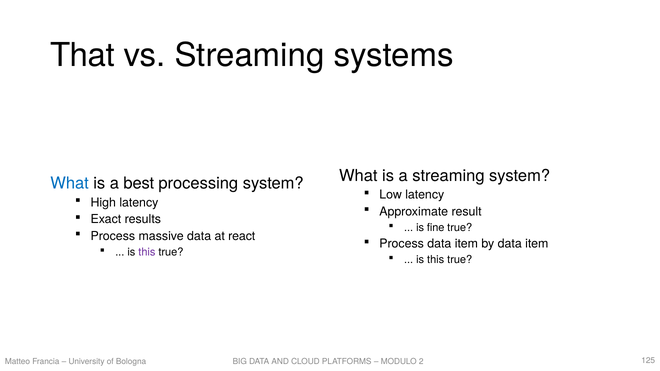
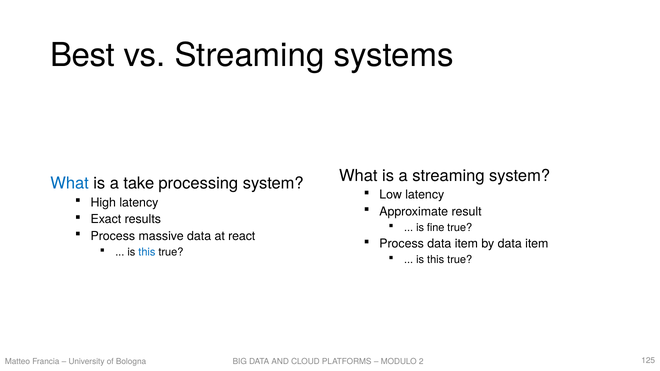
That: That -> Best
best: best -> take
this at (147, 252) colour: purple -> blue
